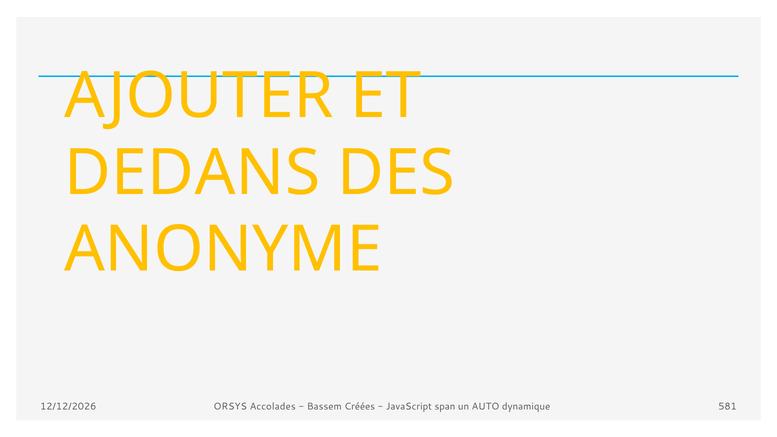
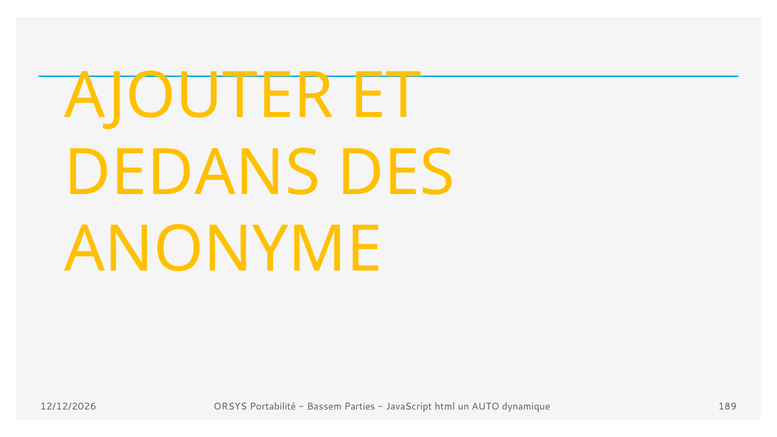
Accolades: Accolades -> Portabilité
Créées: Créées -> Parties
span: span -> html
581: 581 -> 189
